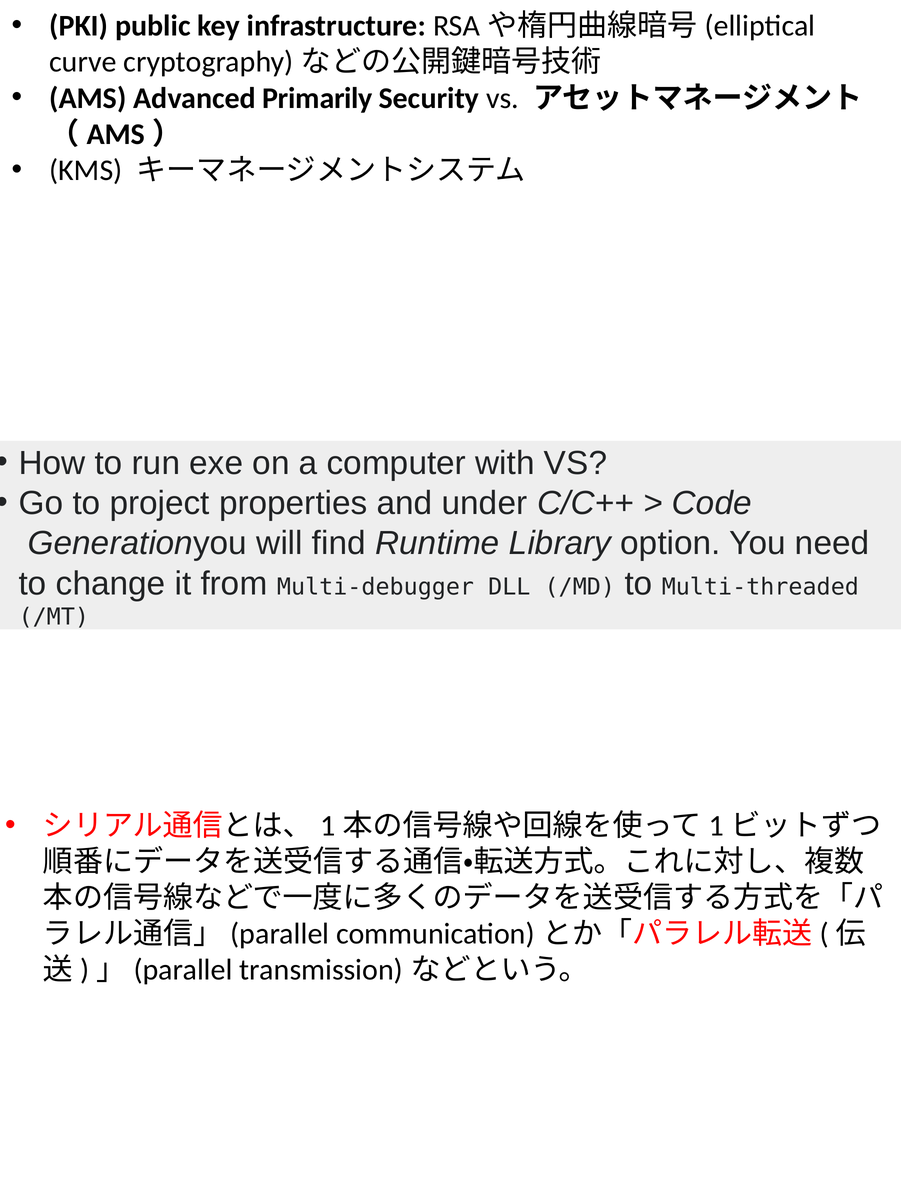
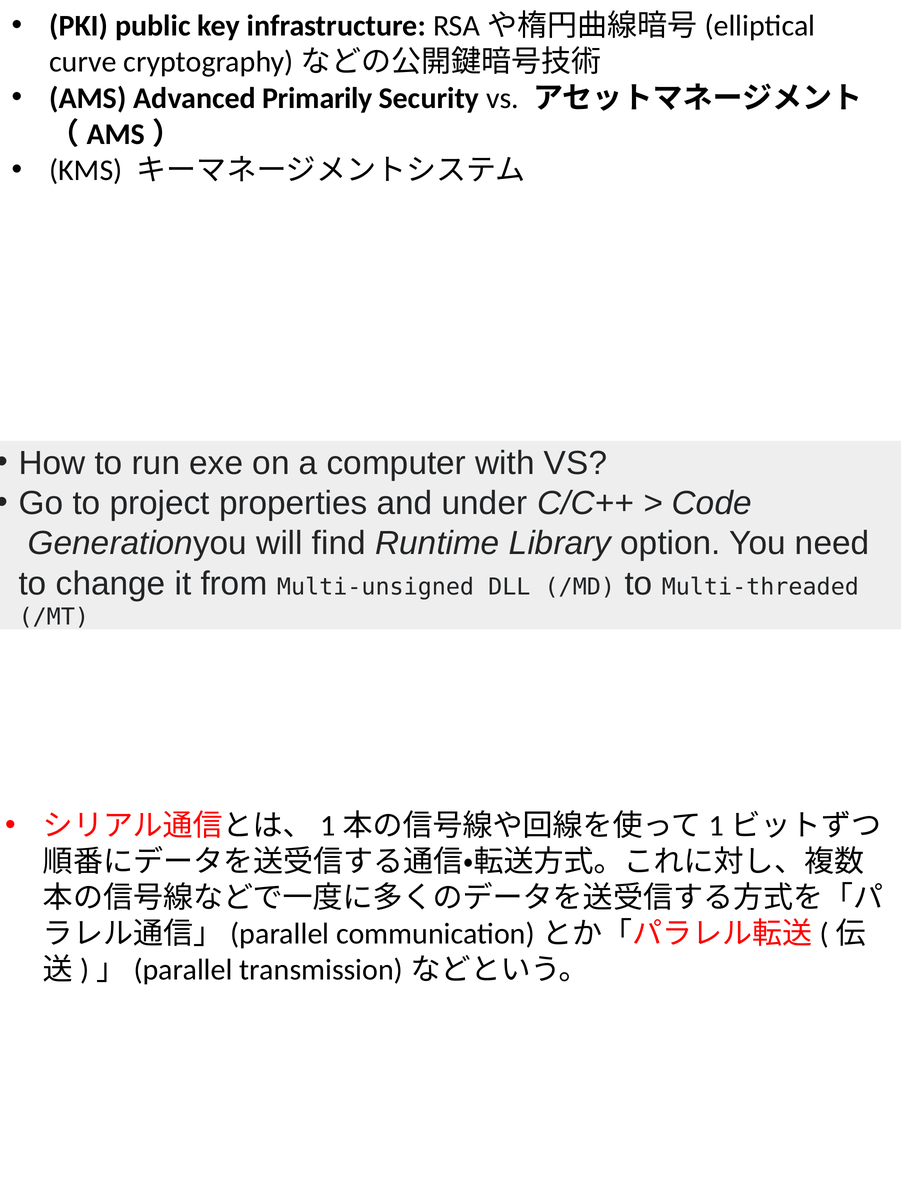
Multi-debugger: Multi-debugger -> Multi-unsigned
